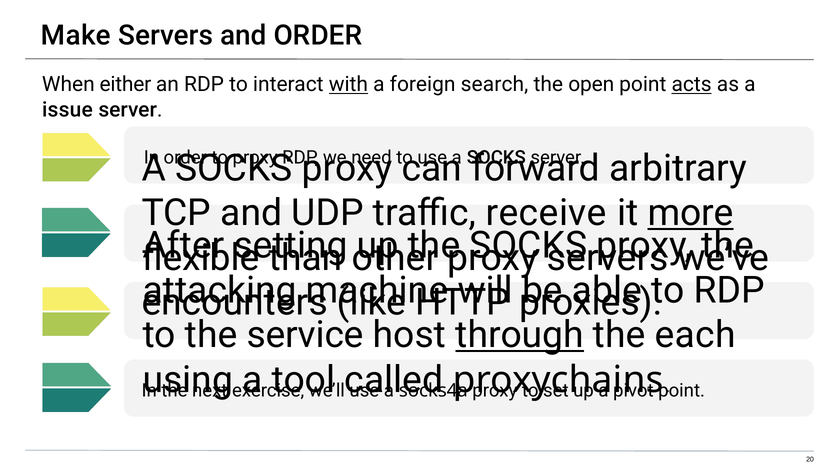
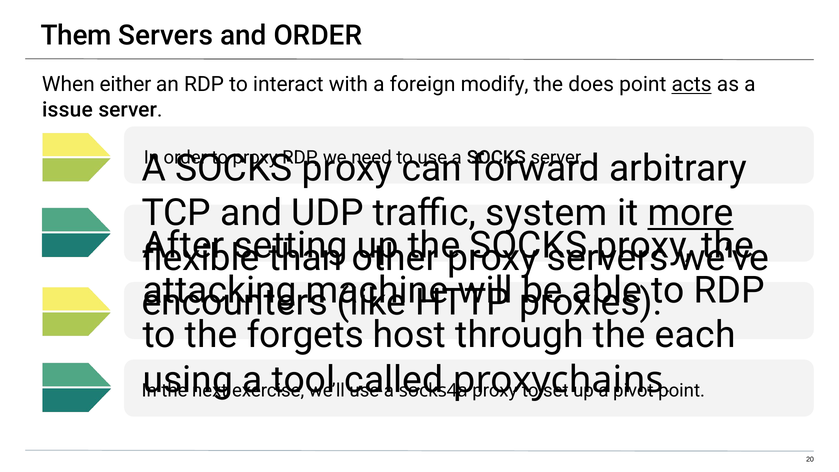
Make: Make -> Them
with underline: present -> none
search: search -> modify
open: open -> does
receive: receive -> system
service: service -> forgets
through underline: present -> none
